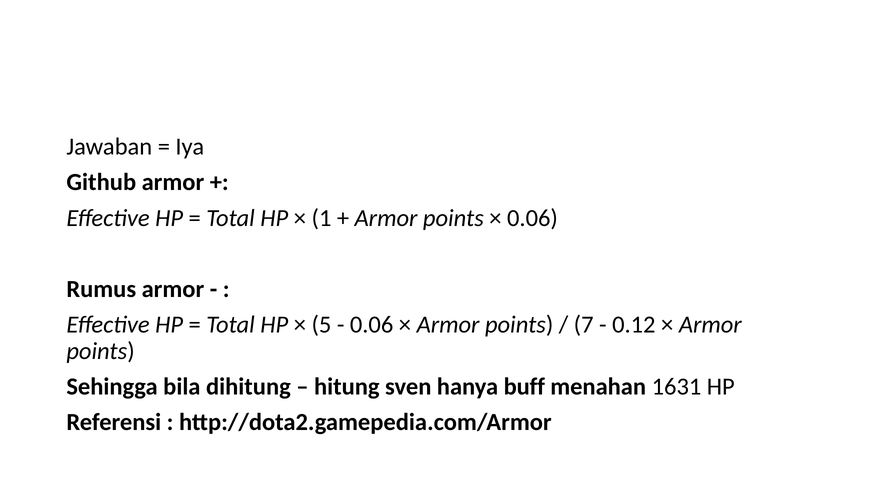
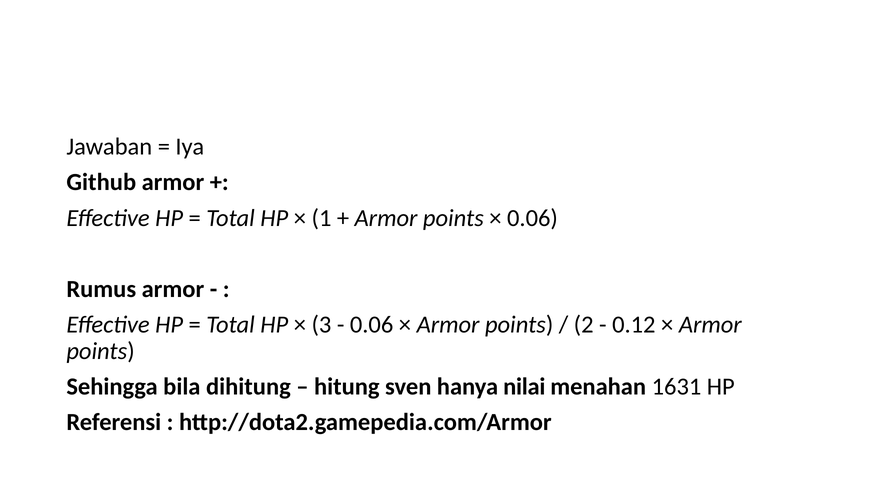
5: 5 -> 3
7: 7 -> 2
buff: buff -> nilai
